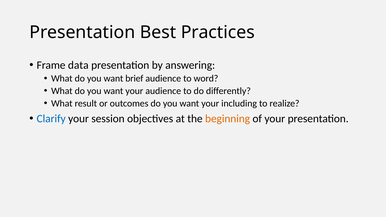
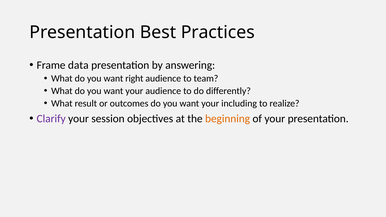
brief: brief -> right
word: word -> team
Clarify colour: blue -> purple
